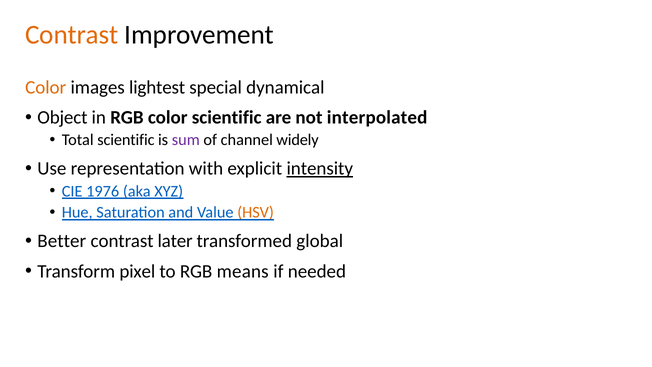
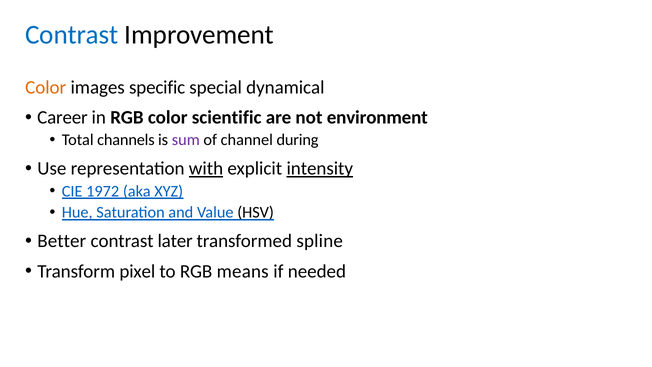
Contrast at (72, 35) colour: orange -> blue
lightest: lightest -> specific
Object: Object -> Career
interpolated: interpolated -> environment
Total scientific: scientific -> channels
widely: widely -> during
with underline: none -> present
1976: 1976 -> 1972
HSV colour: orange -> black
global: global -> spline
